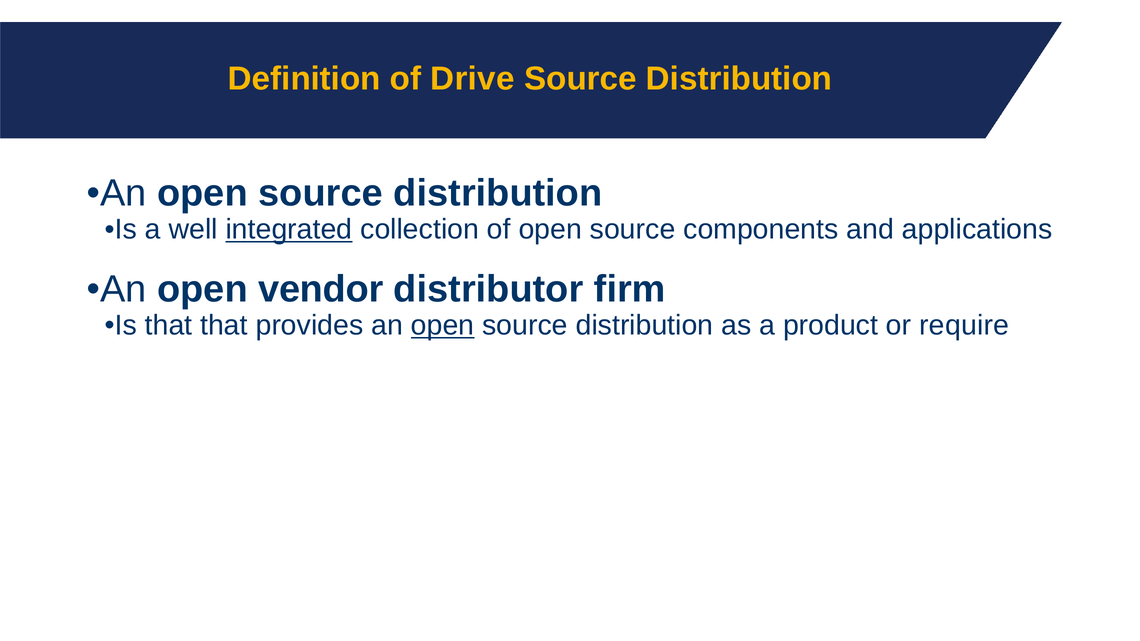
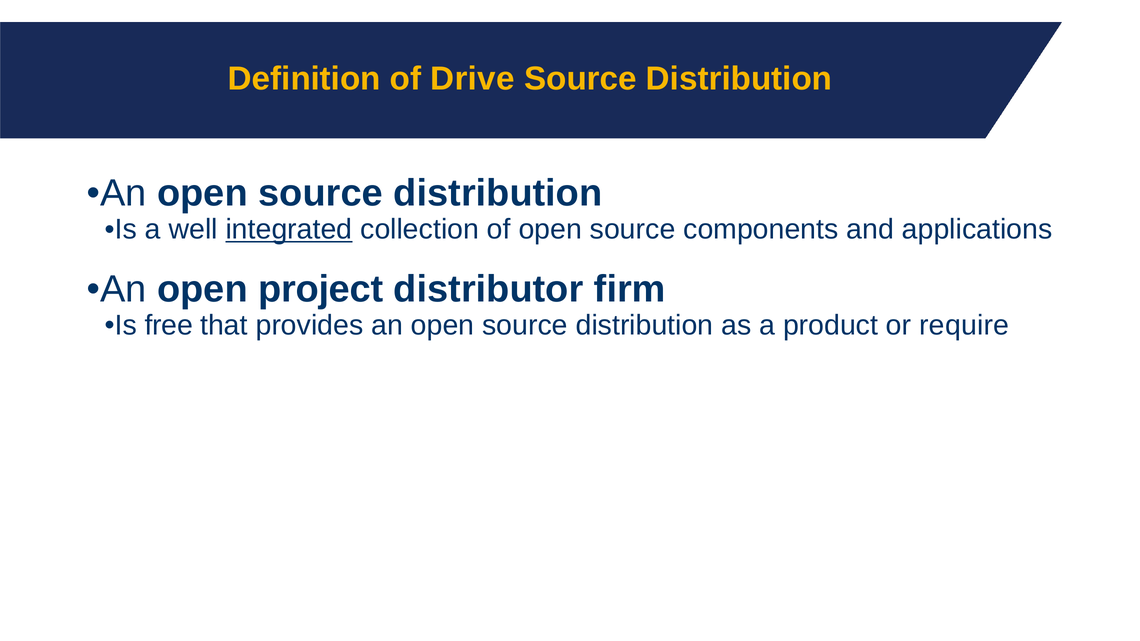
vendor: vendor -> project
Is that: that -> free
open at (443, 326) underline: present -> none
